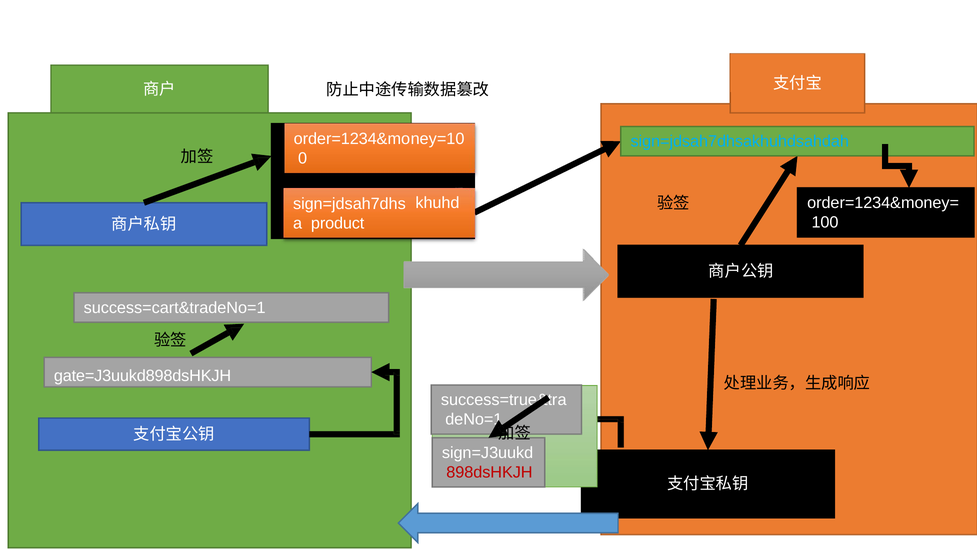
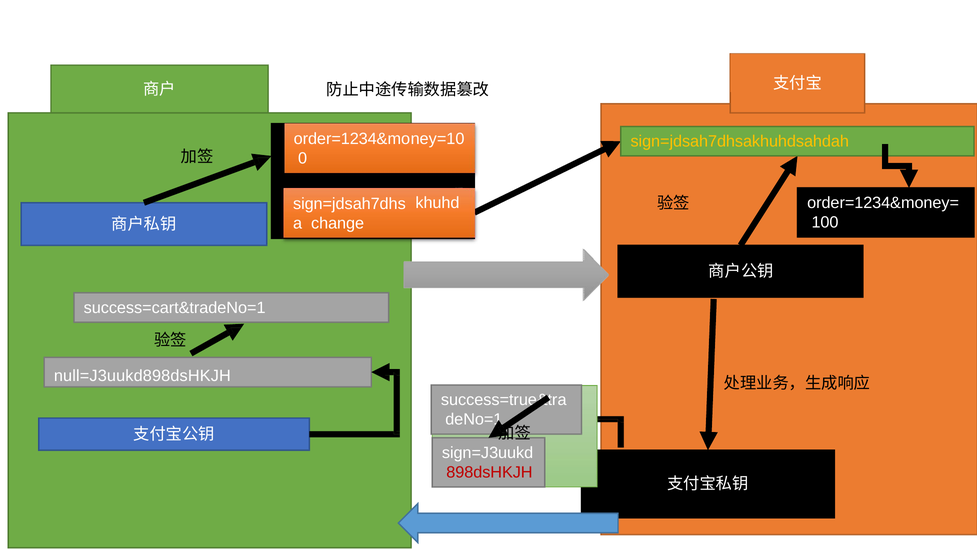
sign=jdsah7dhsakhuhdsahdah colour: light blue -> yellow
product: product -> change
gate=J3uukd898dsHKJH: gate=J3uukd898dsHKJH -> null=J3uukd898dsHKJH
